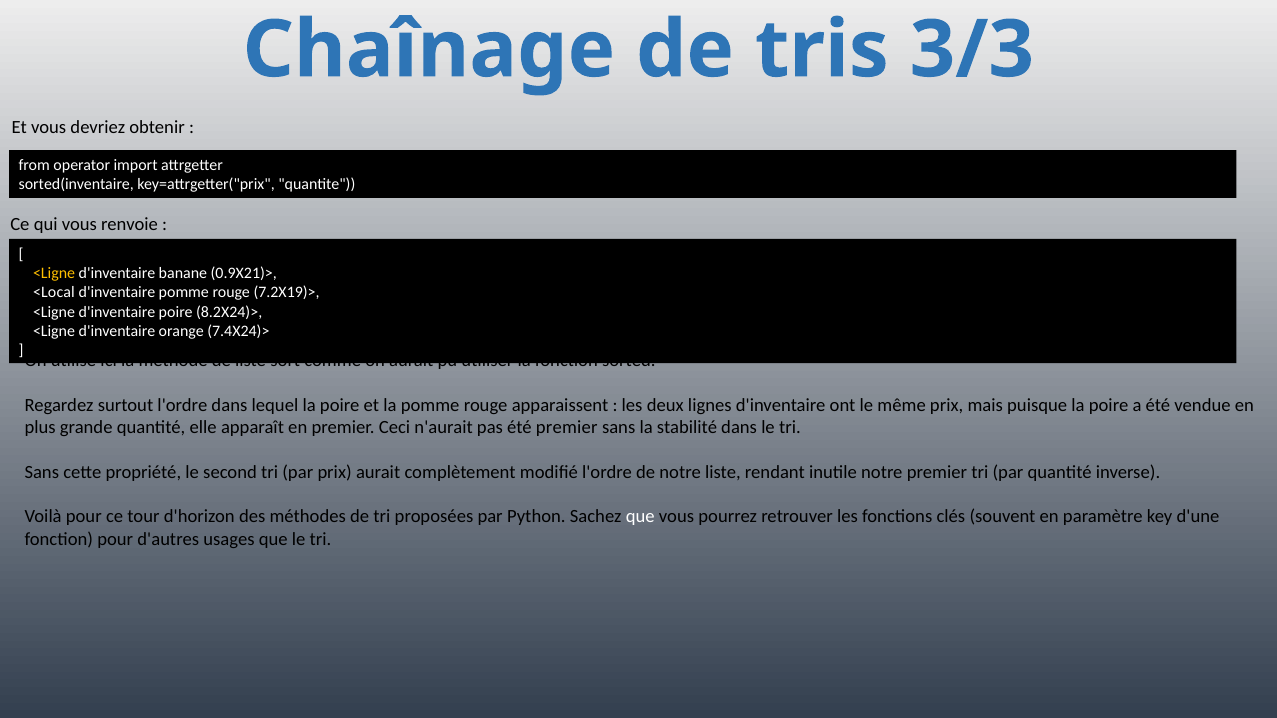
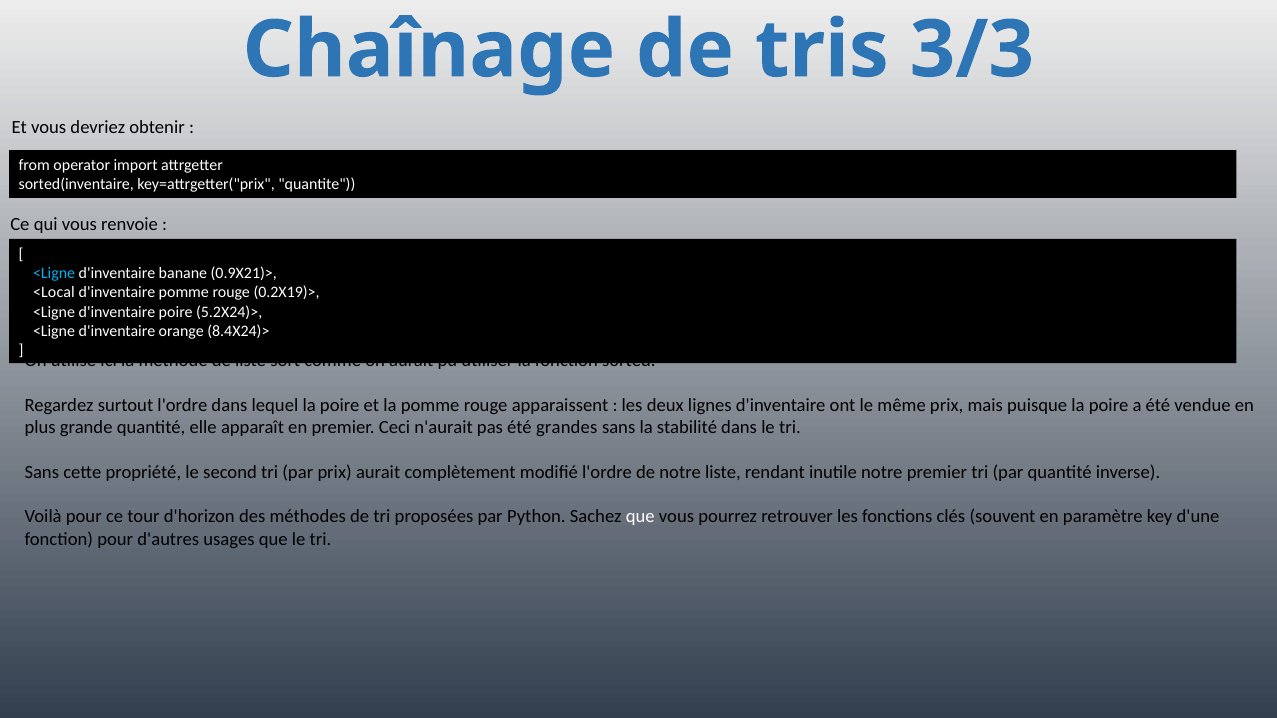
<Ligne at (54, 274) colour: yellow -> light blue
7.2X19)>: 7.2X19)> -> 0.2X19)>
8.2X24)>: 8.2X24)> -> 5.2X24)>
7.4X24)>: 7.4X24)> -> 8.4X24)>
été premier: premier -> grandes
